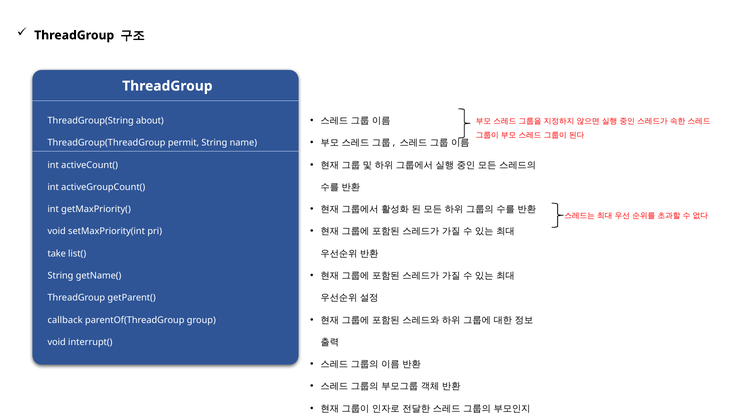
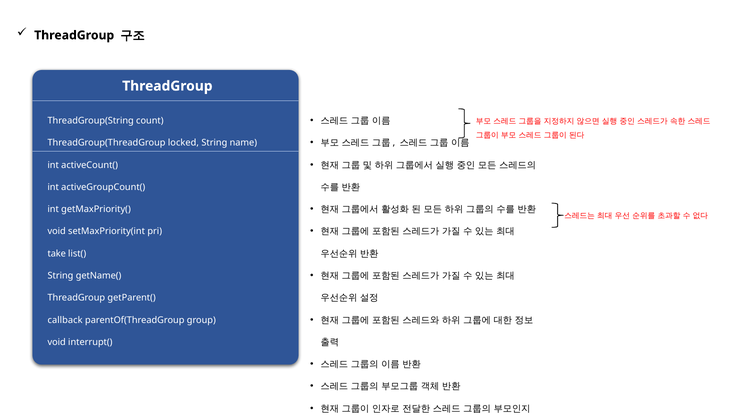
about: about -> count
permit: permit -> locked
